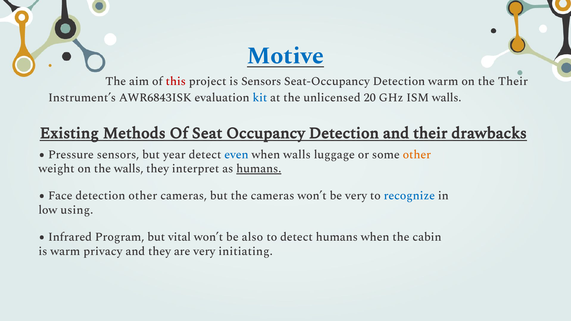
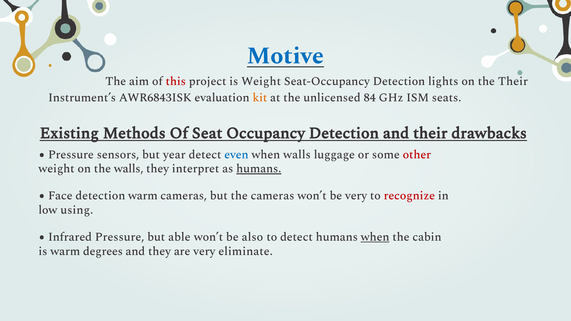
is Sensors: Sensors -> Weight
Detection warm: warm -> lights
kit colour: blue -> orange
20: 20 -> 84
ISM walls: walls -> seats
other at (417, 155) colour: orange -> red
detection other: other -> warm
recognize colour: blue -> red
Infrared Program: Program -> Pressure
vital: vital -> able
when at (375, 237) underline: none -> present
privacy: privacy -> degrees
initiating: initiating -> eliminate
